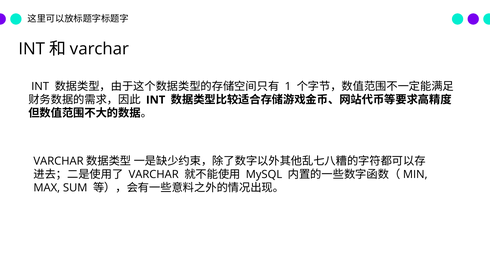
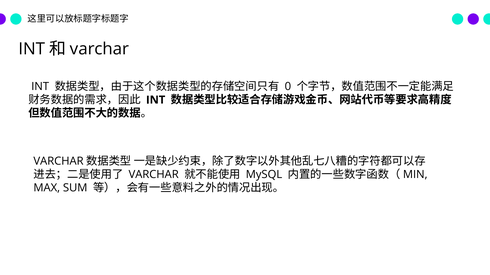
1: 1 -> 0
